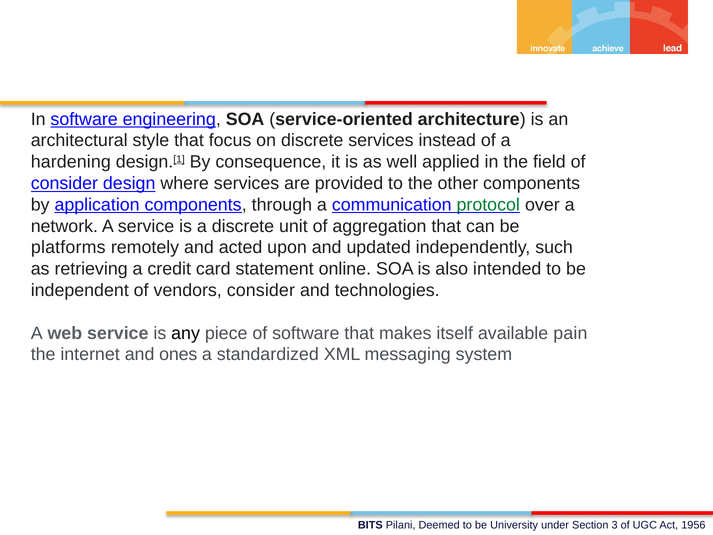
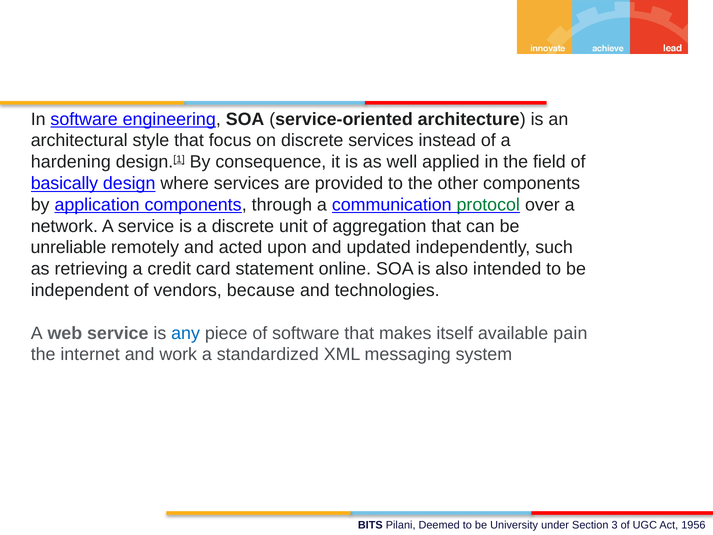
consider at (64, 183): consider -> basically
platforms: platforms -> unreliable
vendors consider: consider -> because
any colour: black -> blue
ones: ones -> work
